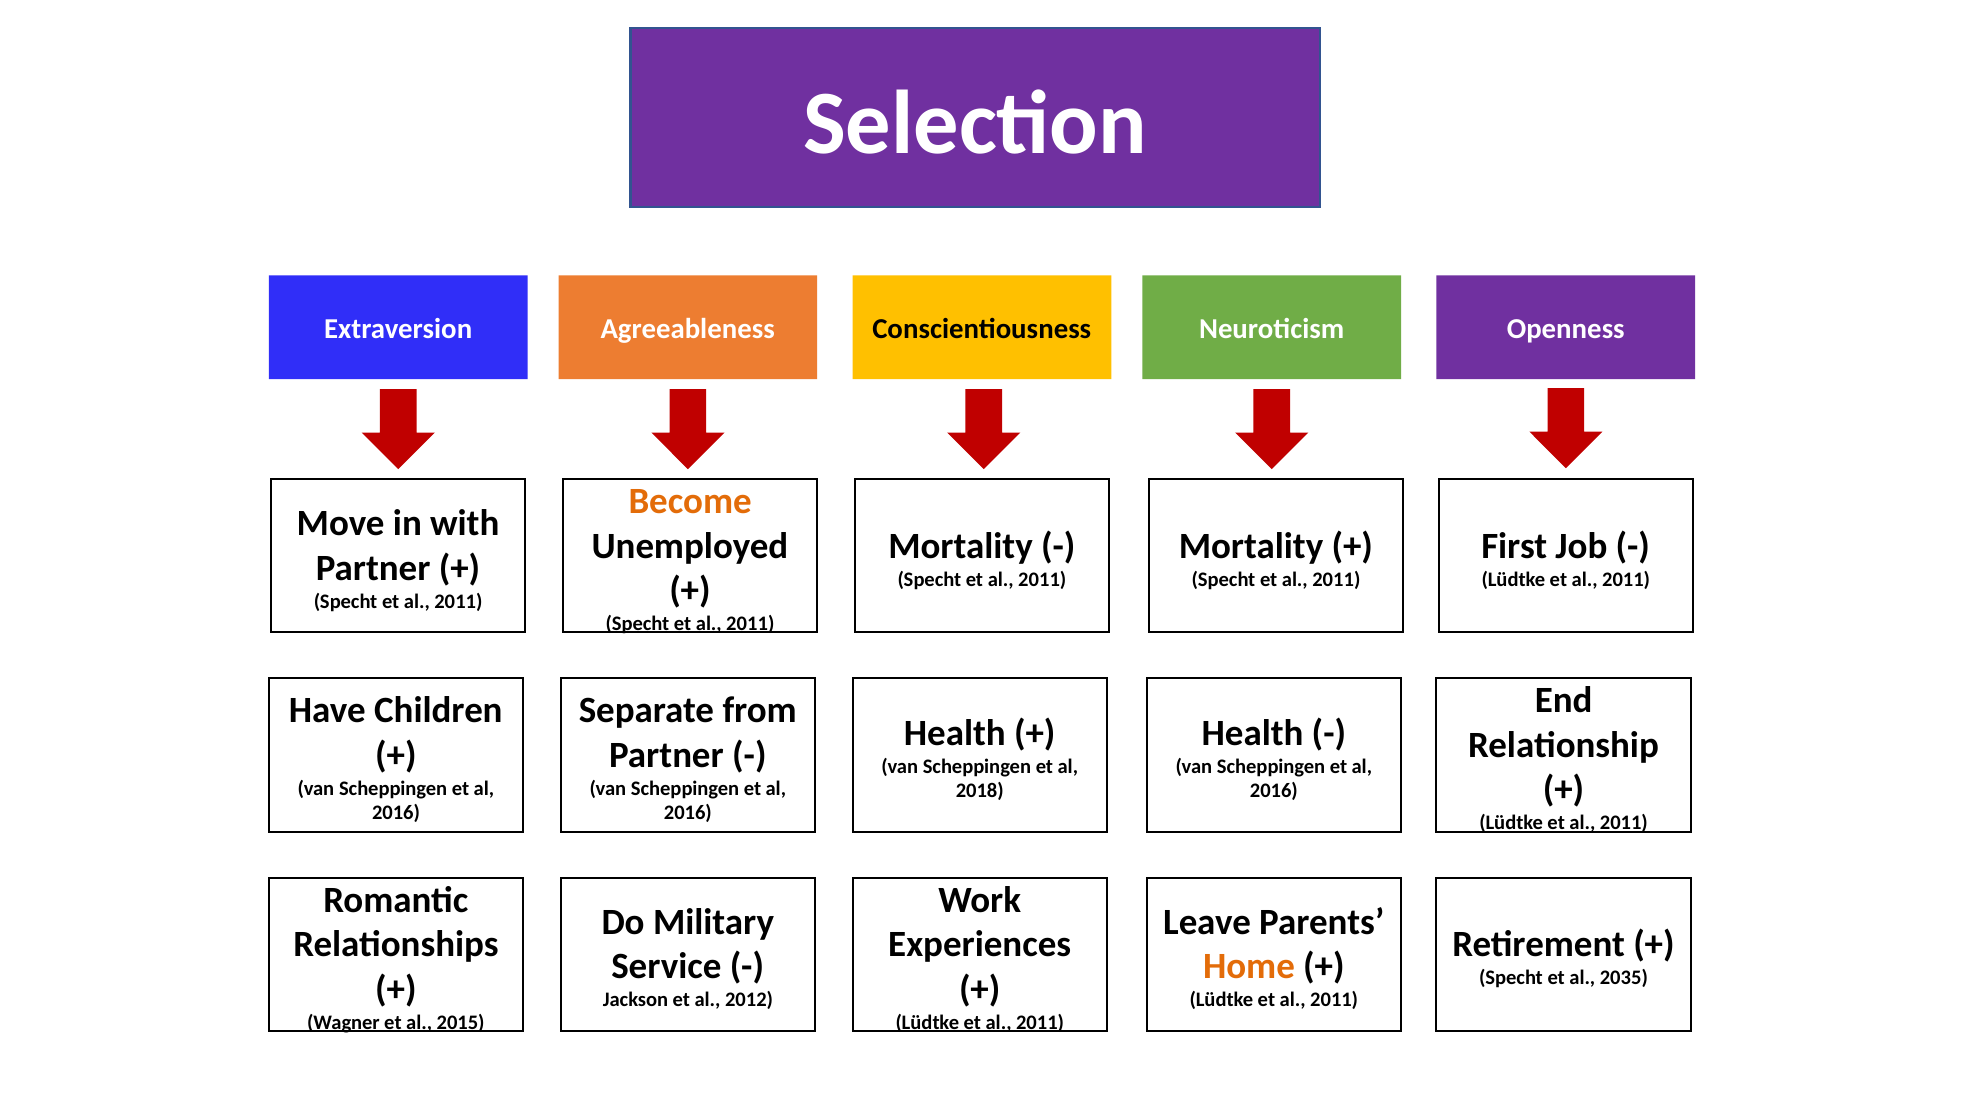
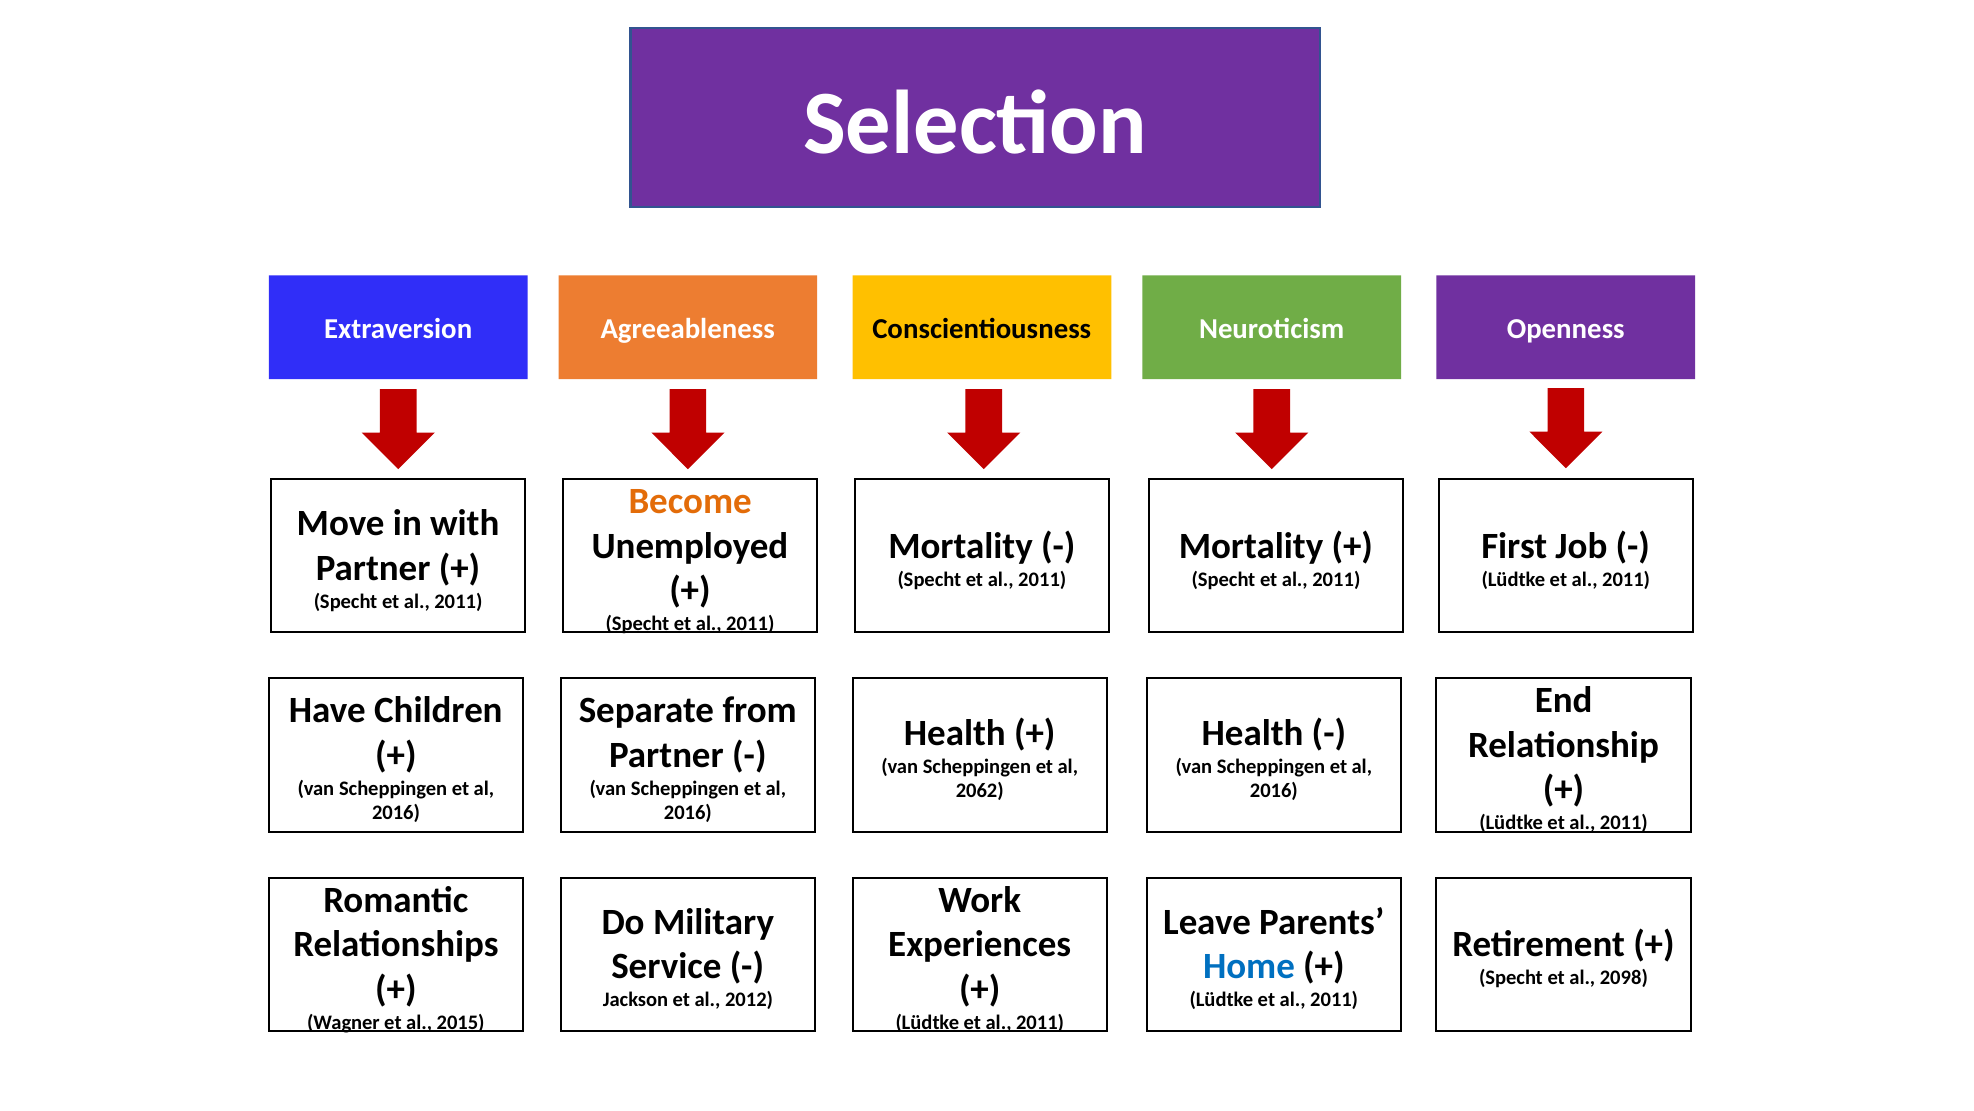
2018: 2018 -> 2062
Home colour: orange -> blue
2035: 2035 -> 2098
